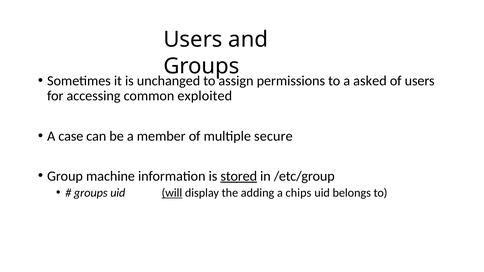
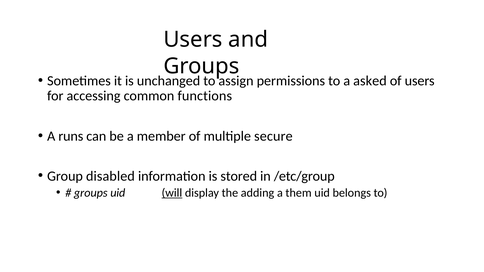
exploited: exploited -> functions
case: case -> runs
machine: machine -> disabled
stored underline: present -> none
chips: chips -> them
